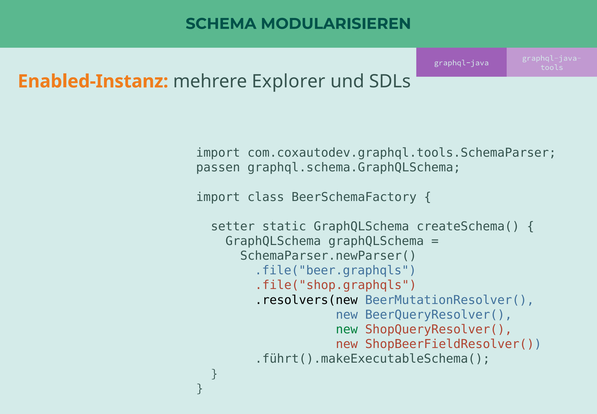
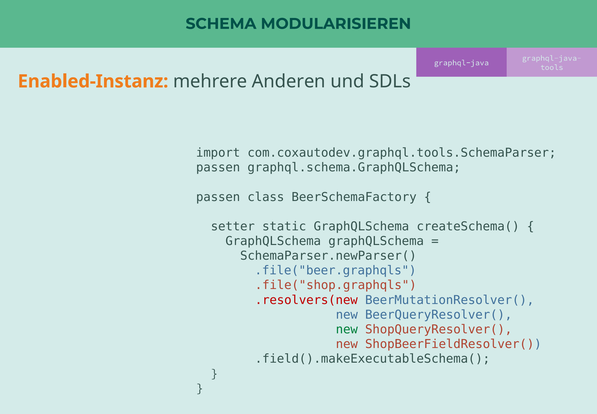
Explorer: Explorer -> Anderen
import at (218, 197): import -> passen
.resolvers(new colour: black -> red
.führt().makeExecutableSchema(: .führt().makeExecutableSchema( -> .field().makeExecutableSchema(
